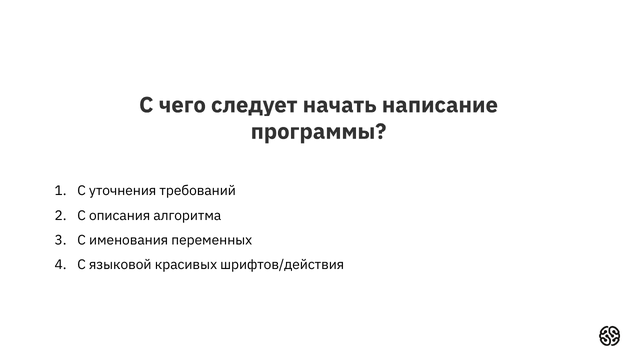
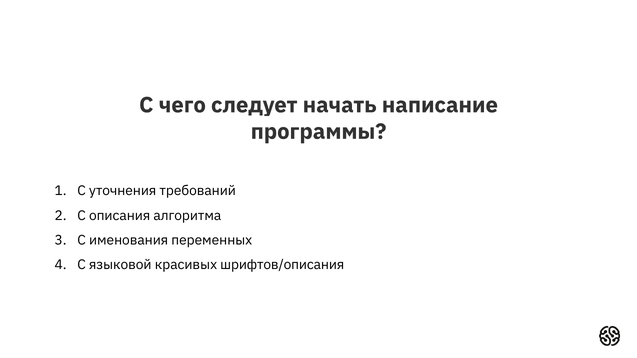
шрифтов/действия: шрифтов/действия -> шрифтов/описания
